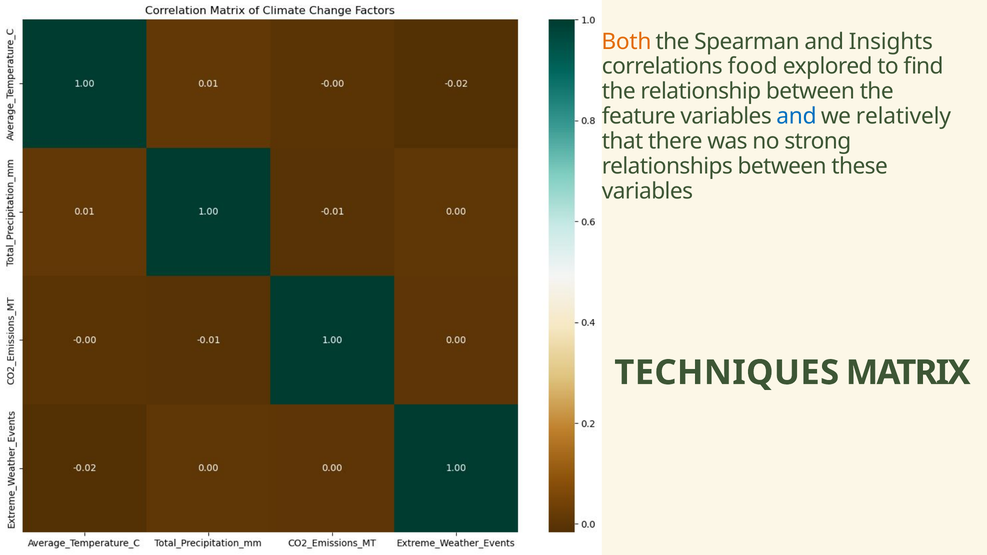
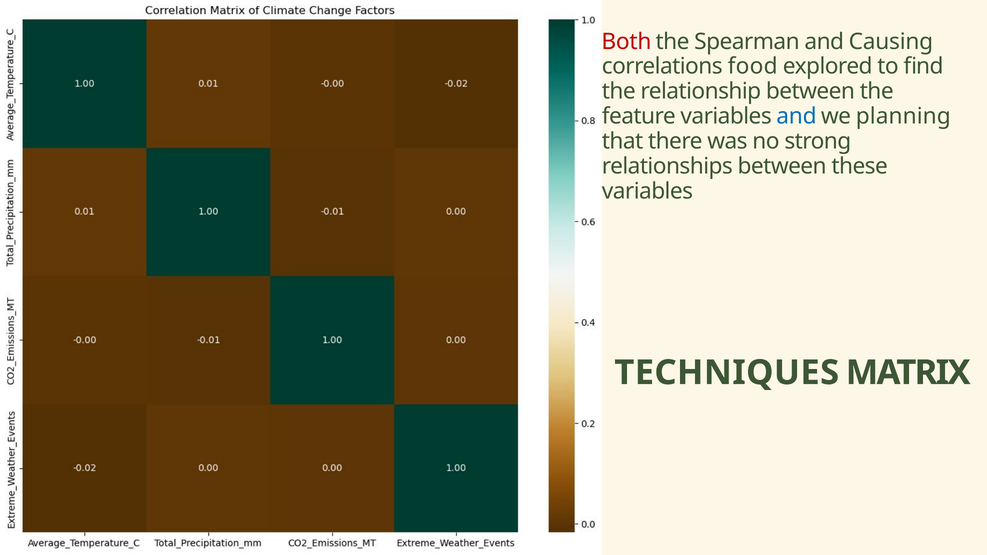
Both colour: orange -> red
Insights: Insights -> Causing
relatively: relatively -> planning
